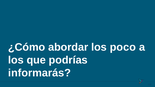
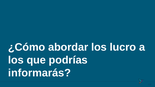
poco: poco -> lucro
